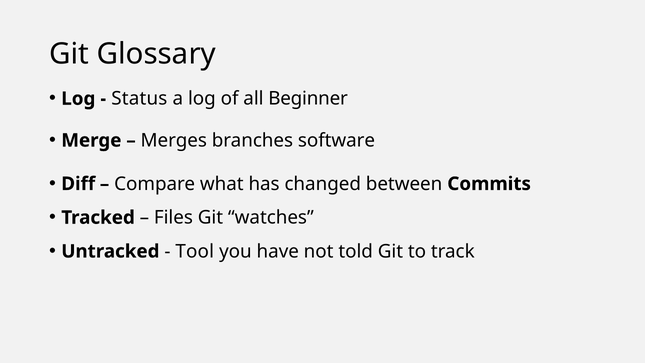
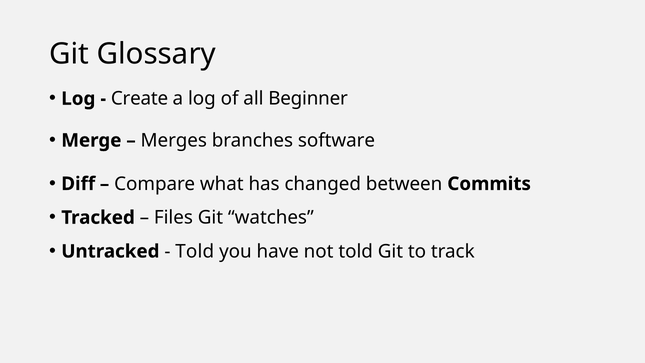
Status: Status -> Create
Tool at (195, 251): Tool -> Told
